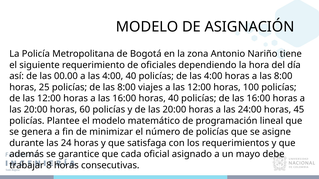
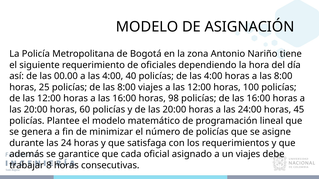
horas 40: 40 -> 98
un mayo: mayo -> viajes
